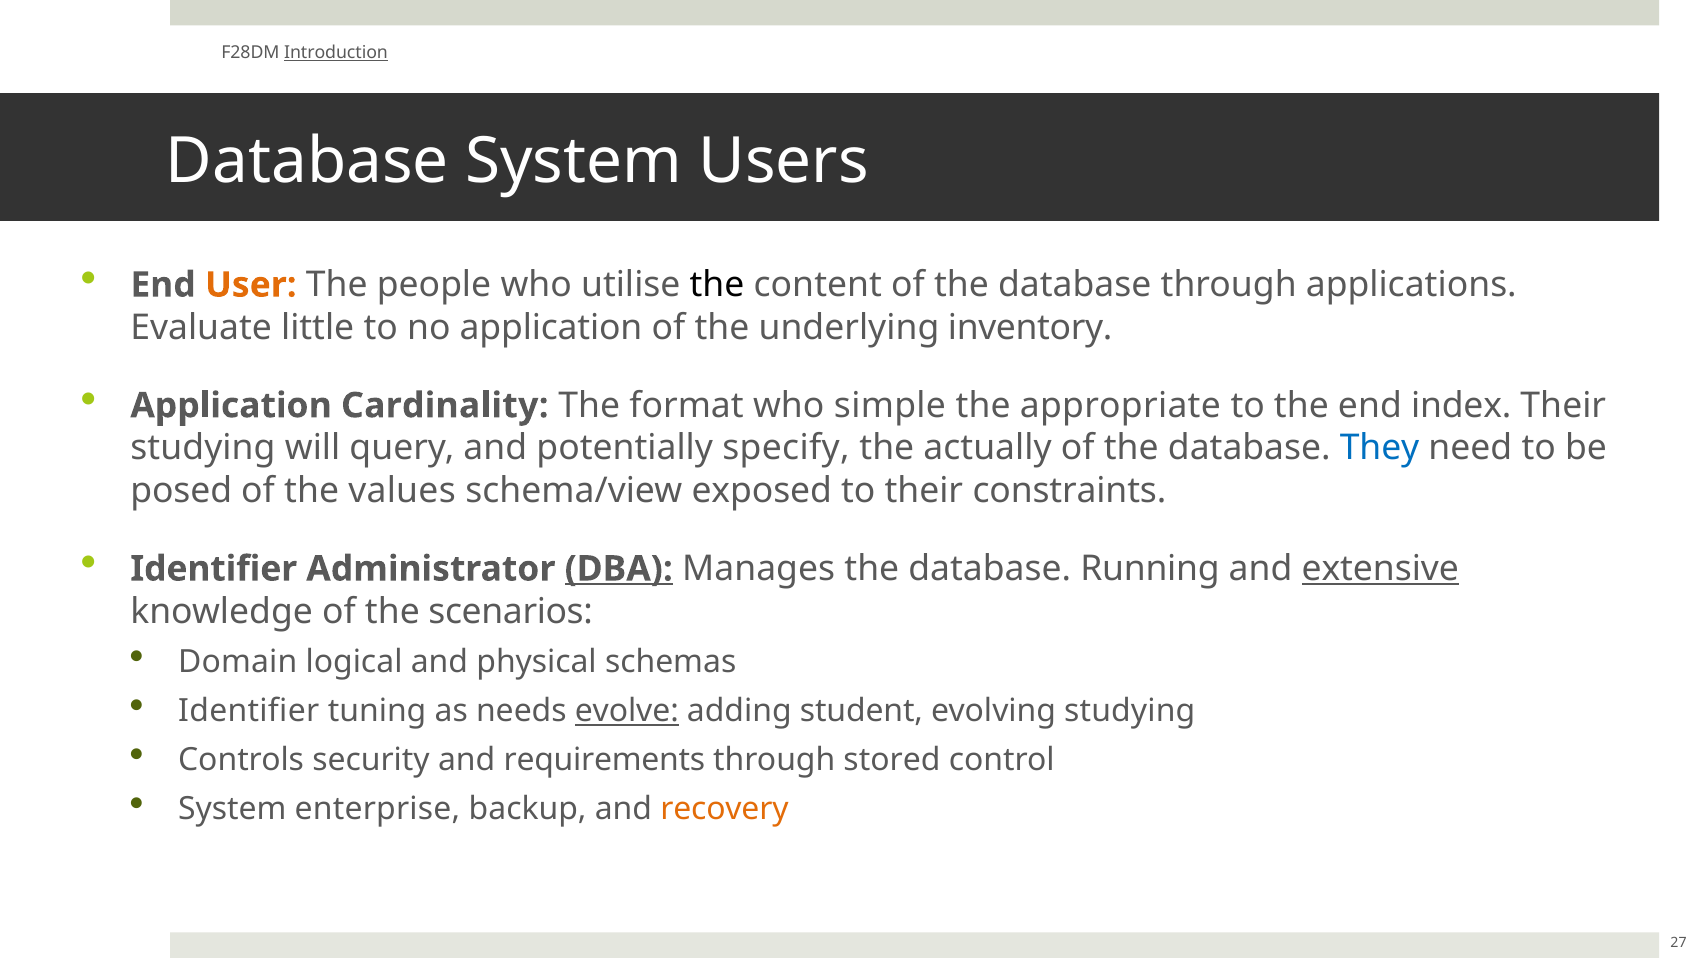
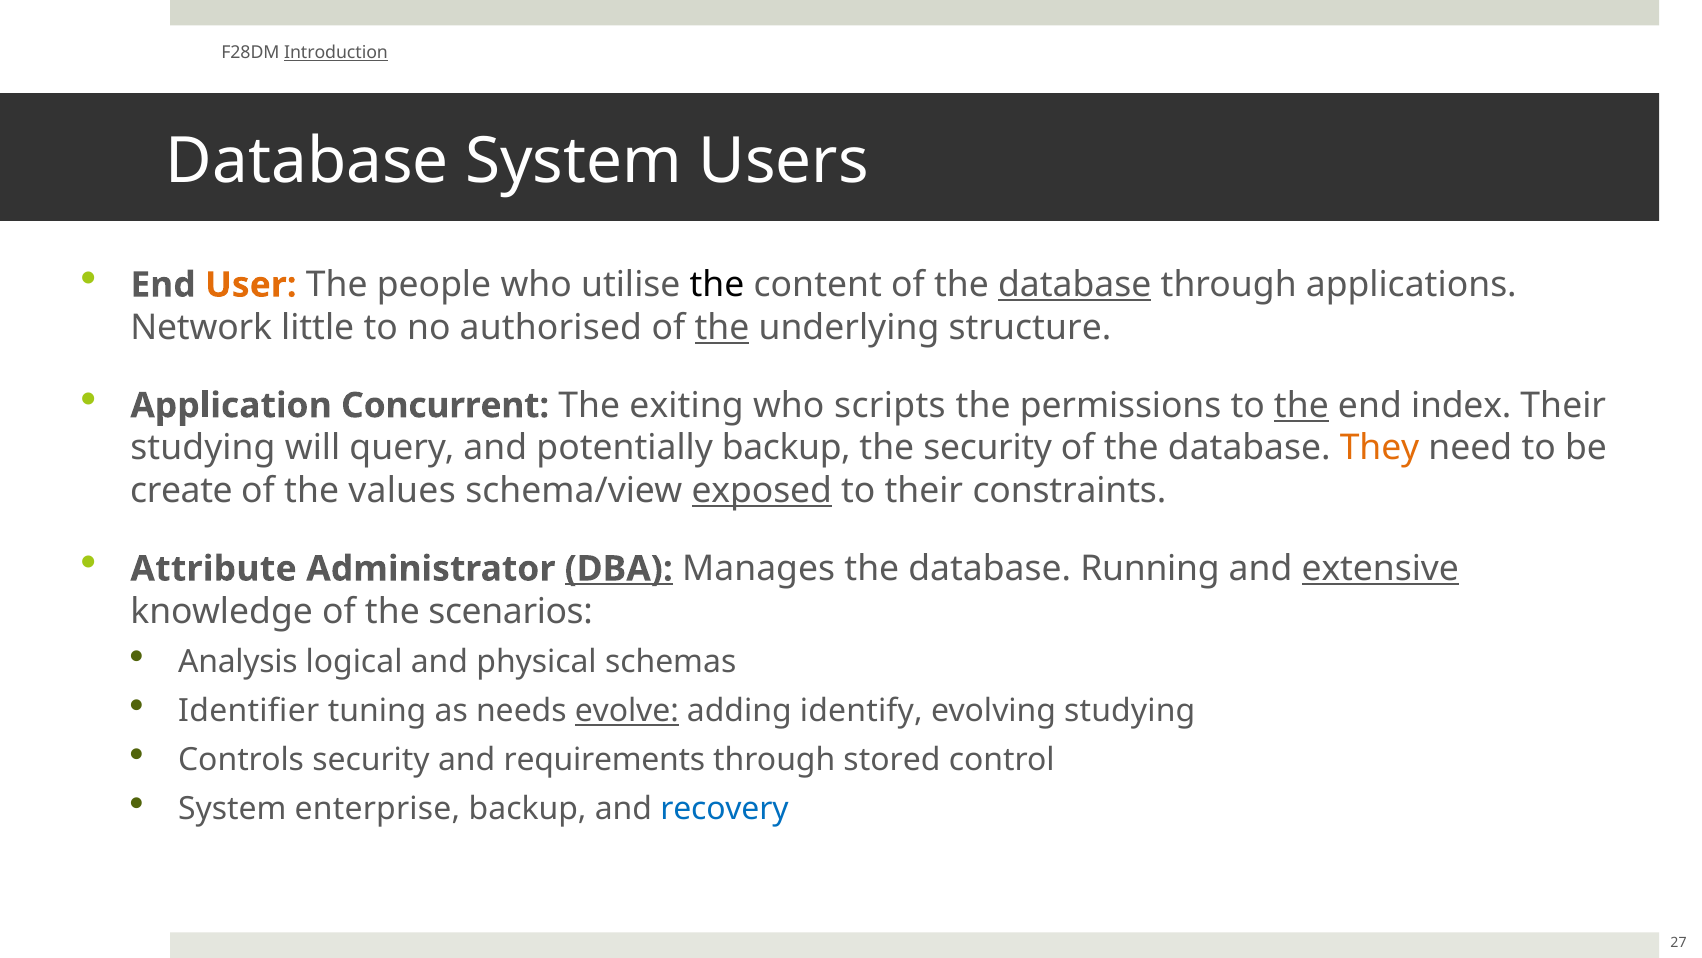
database at (1075, 285) underline: none -> present
Evaluate: Evaluate -> Network
no application: application -> authorised
the at (722, 327) underline: none -> present
inventory: inventory -> structure
Cardinality: Cardinality -> Concurrent
format: format -> exiting
simple: simple -> scripts
appropriate: appropriate -> permissions
the at (1301, 405) underline: none -> present
potentially specify: specify -> backup
the actually: actually -> security
They colour: blue -> orange
posed: posed -> create
exposed underline: none -> present
Identifier at (214, 568): Identifier -> Attribute
Domain: Domain -> Analysis
student: student -> identify
recovery colour: orange -> blue
